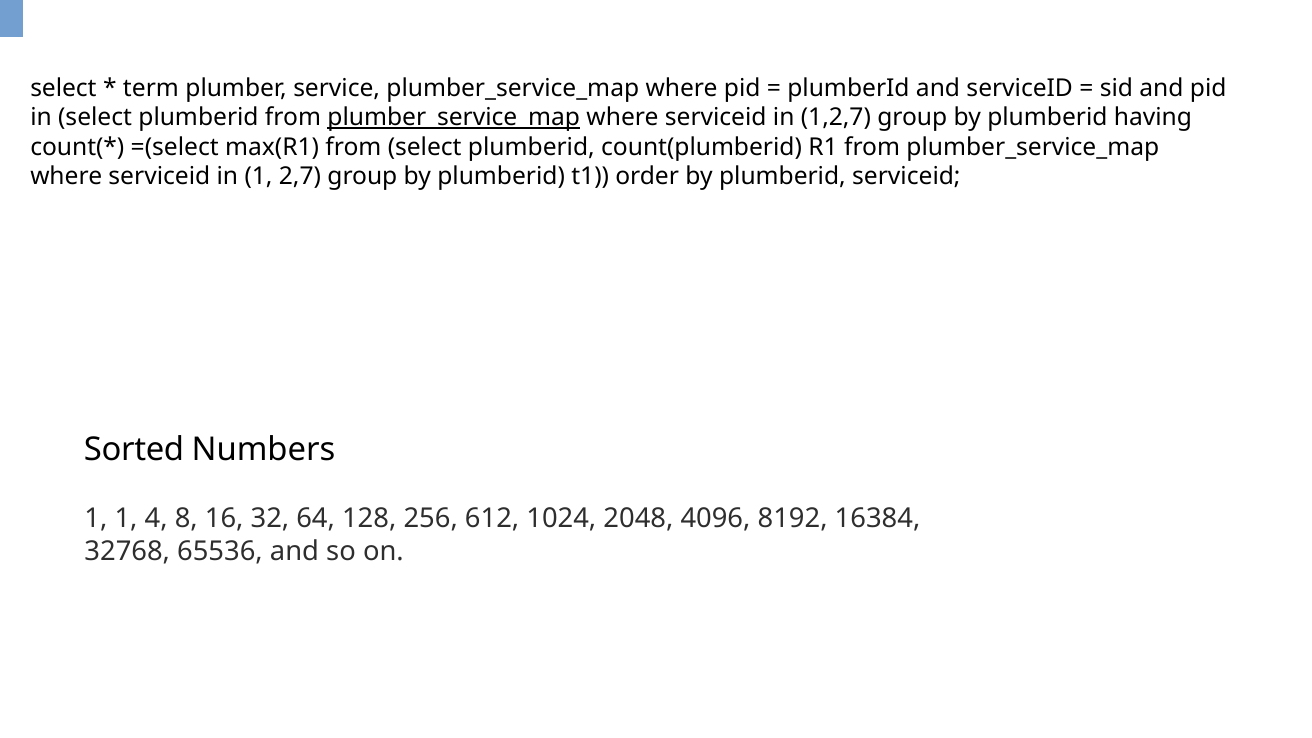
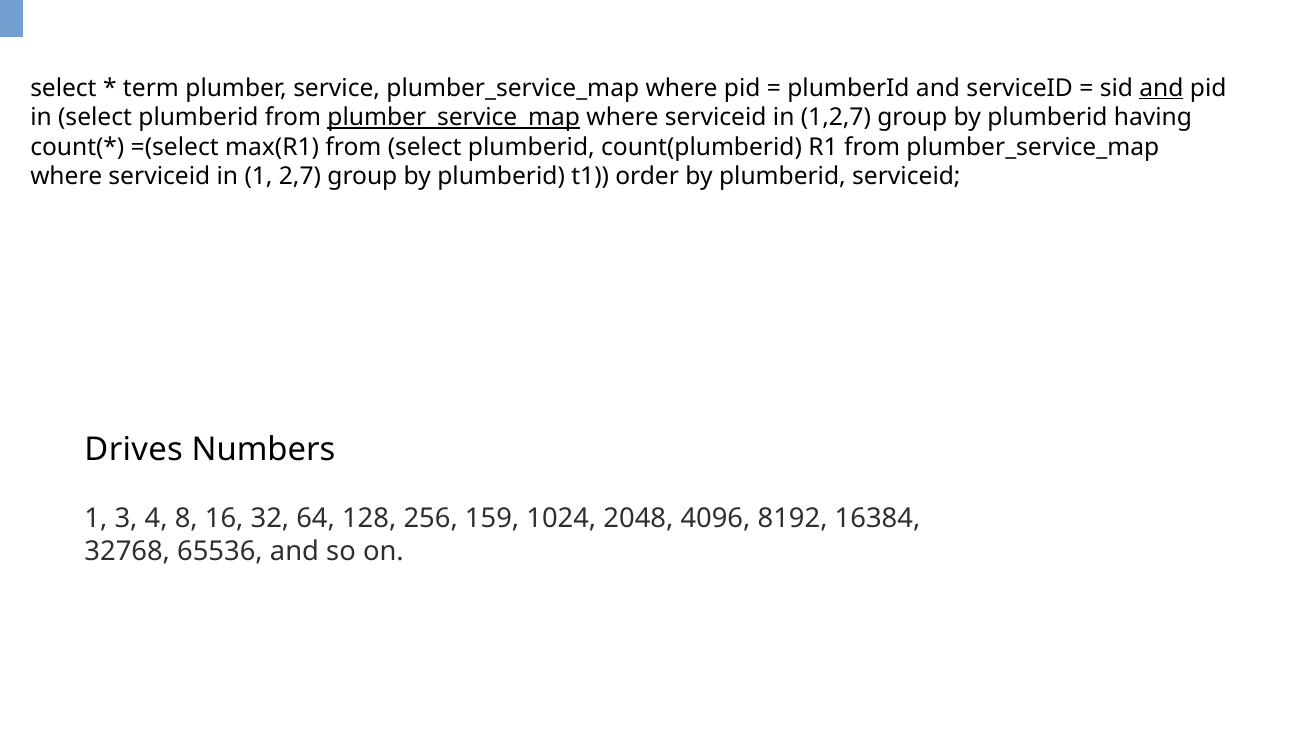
and at (1161, 88) underline: none -> present
Sorted: Sorted -> Drives
1 1: 1 -> 3
612: 612 -> 159
